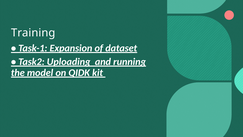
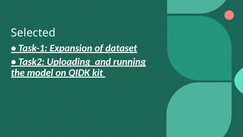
Training: Training -> Selected
